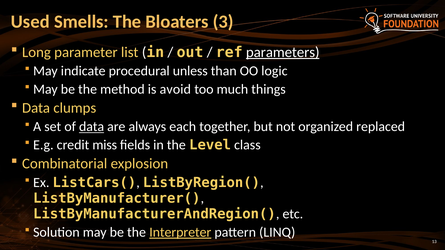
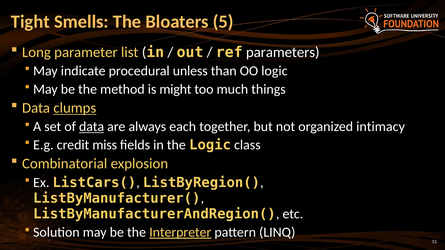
Used: Used -> Tight
3: 3 -> 5
parameters underline: present -> none
avoid: avoid -> might
clumps underline: none -> present
replaced: replaced -> intimacy
the Level: Level -> Logic
